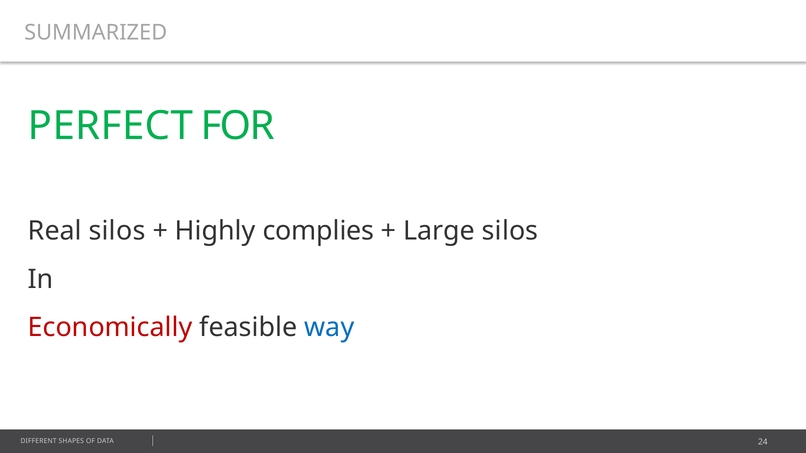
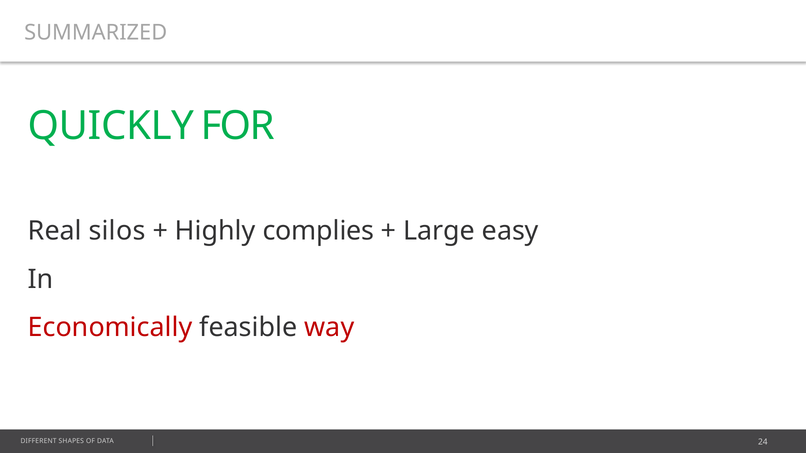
PERFECT: PERFECT -> QUICKLY
Large silos: silos -> easy
way colour: blue -> red
